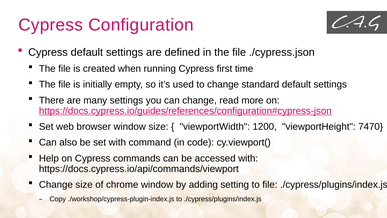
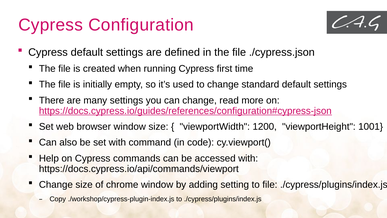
7470: 7470 -> 1001
